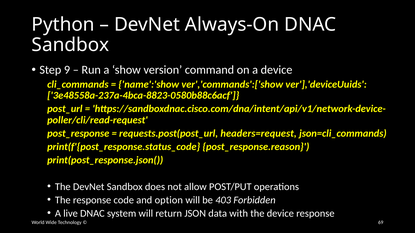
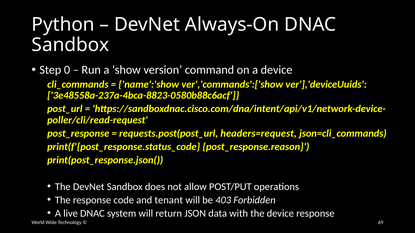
9: 9 -> 0
option: option -> tenant
